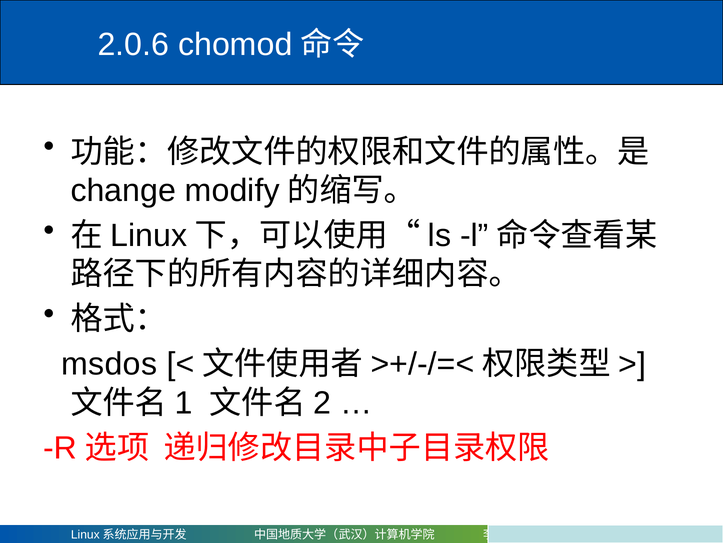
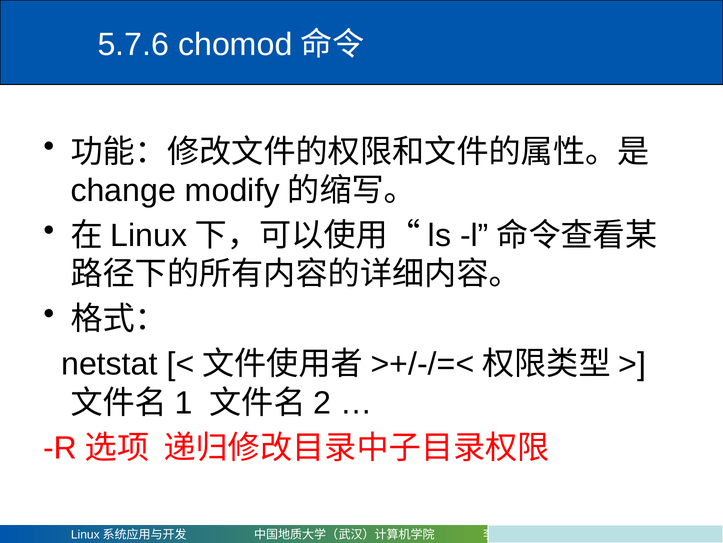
2.0.6: 2.0.6 -> 5.7.6
msdos: msdos -> netstat
